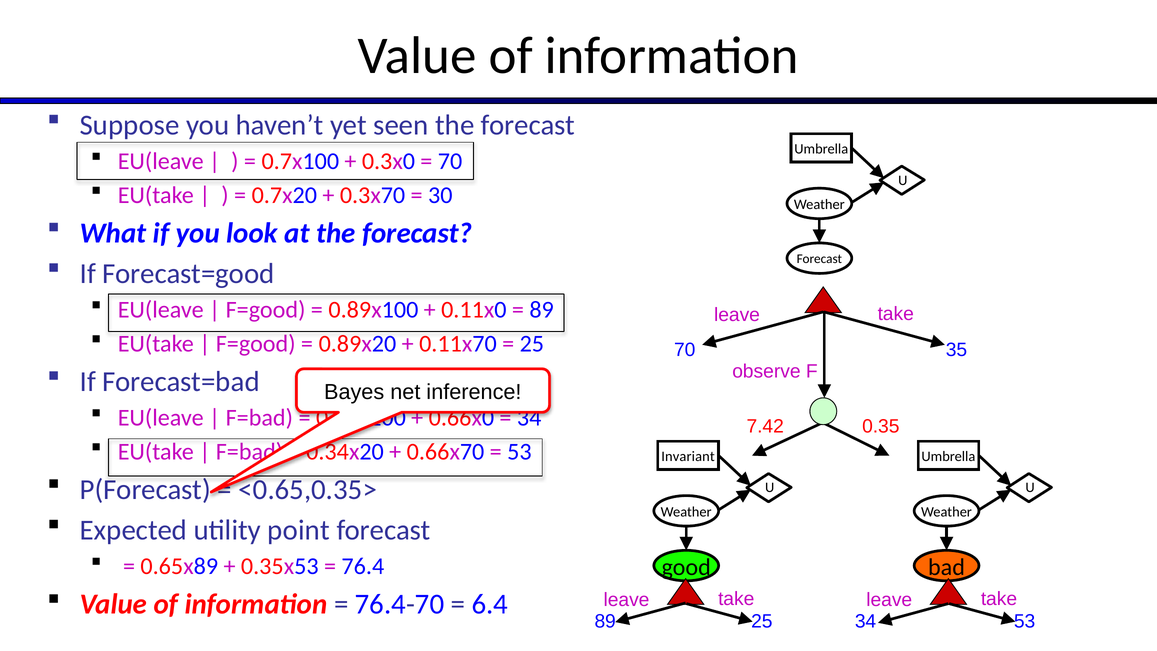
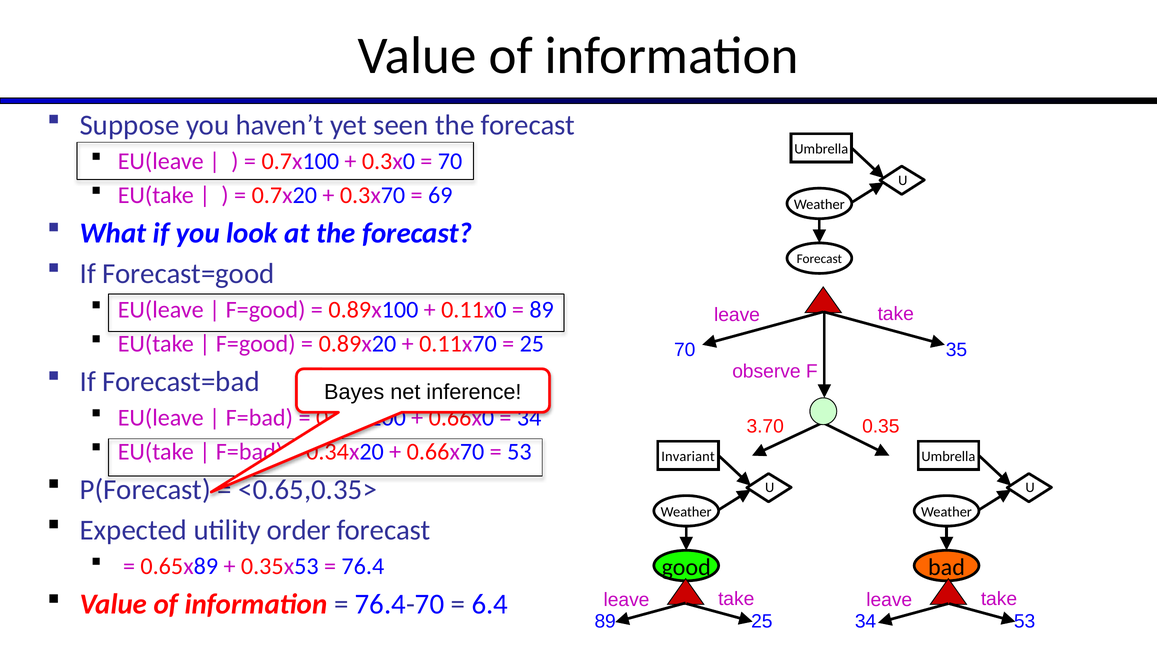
30: 30 -> 69
7.42: 7.42 -> 3.70
point: point -> order
